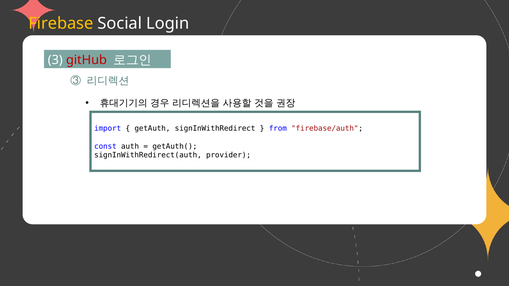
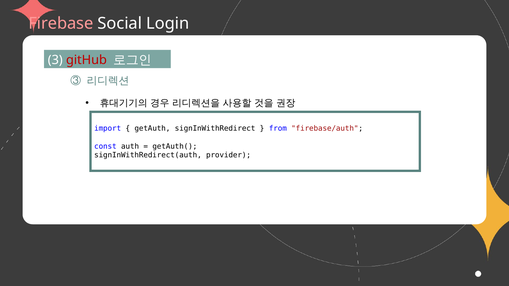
Firebase colour: yellow -> pink
